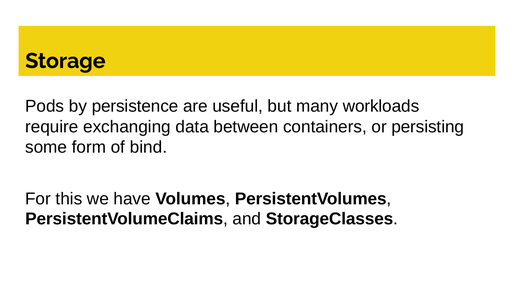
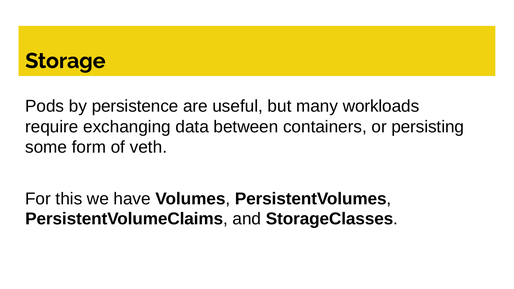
bind: bind -> veth
